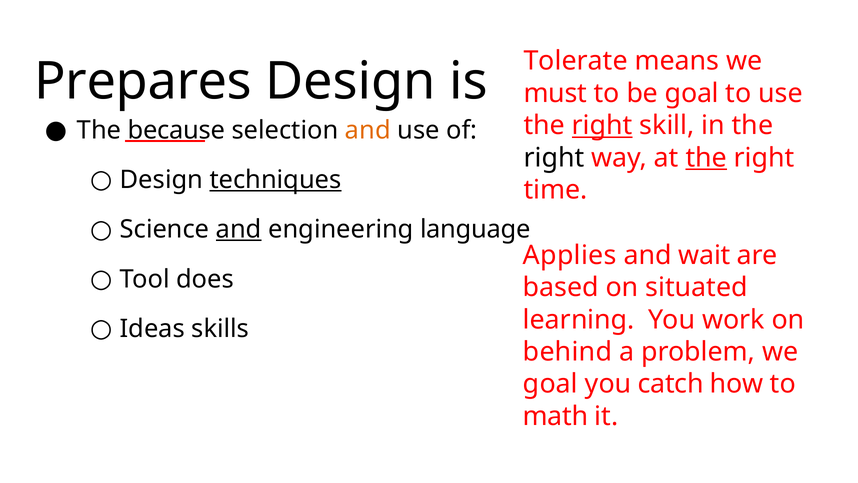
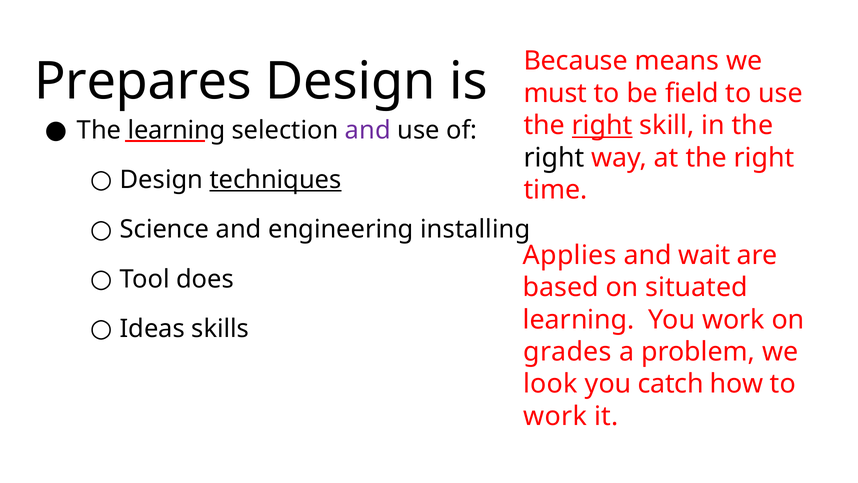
Tolerate: Tolerate -> Because
be goal: goal -> field
The because: because -> learning
and at (368, 130) colour: orange -> purple
the at (706, 158) underline: present -> none
and at (239, 229) underline: present -> none
language: language -> installing
behind: behind -> grades
goal at (550, 384): goal -> look
math at (555, 416): math -> work
